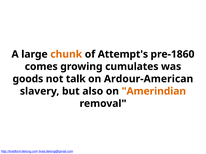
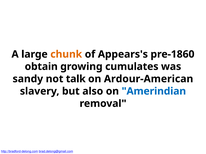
Attempt's: Attempt's -> Appears's
comes: comes -> obtain
goods: goods -> sandy
Amerindian colour: orange -> blue
